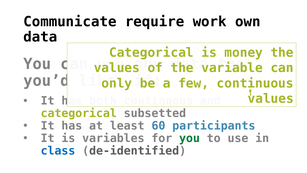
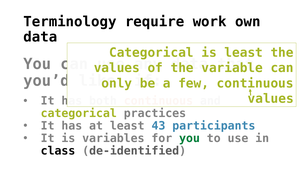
Communicate: Communicate -> Terminology
is money: money -> least
subsetted: subsetted -> practices
60: 60 -> 43
class colour: blue -> black
